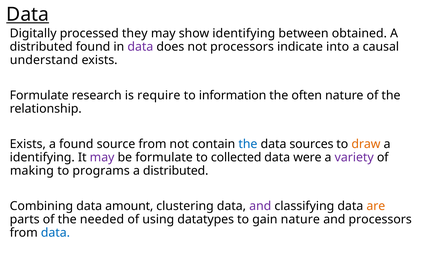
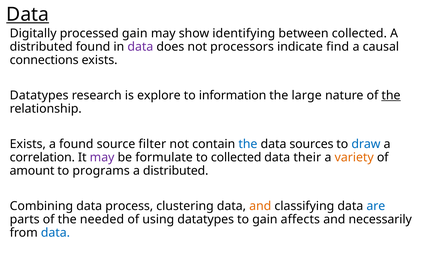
processed they: they -> gain
between obtained: obtained -> collected
into: into -> find
understand: understand -> connections
Formulate at (39, 95): Formulate -> Datatypes
require: require -> explore
often: often -> large
the at (391, 95) underline: none -> present
source from: from -> filter
draw colour: orange -> blue
identifying at (42, 157): identifying -> correlation
were: were -> their
variety colour: purple -> orange
making: making -> amount
amount: amount -> process
and at (260, 206) colour: purple -> orange
are colour: orange -> blue
gain nature: nature -> affects
and processors: processors -> necessarily
